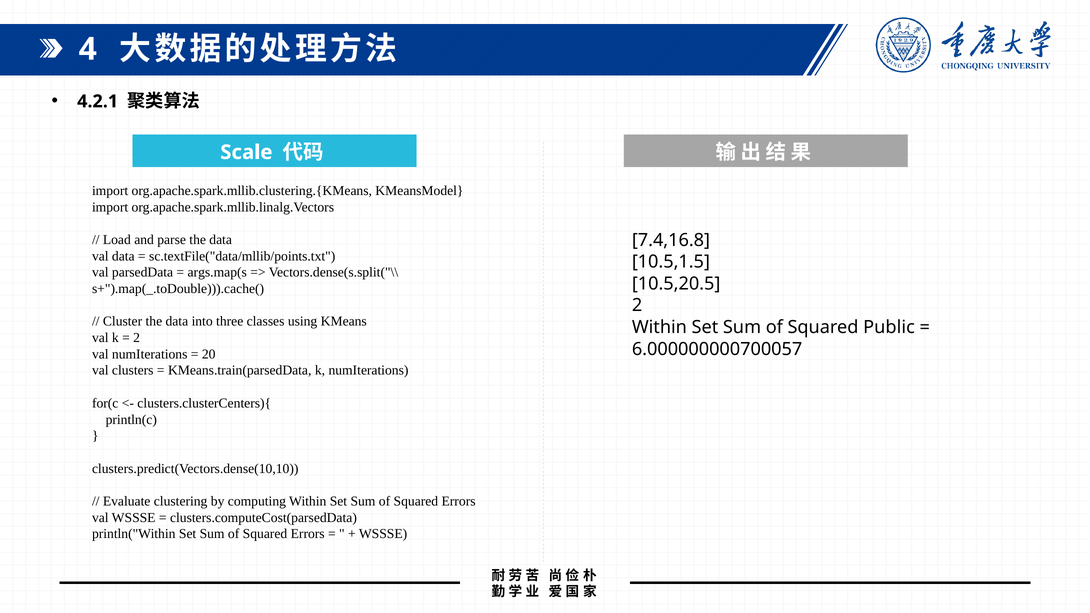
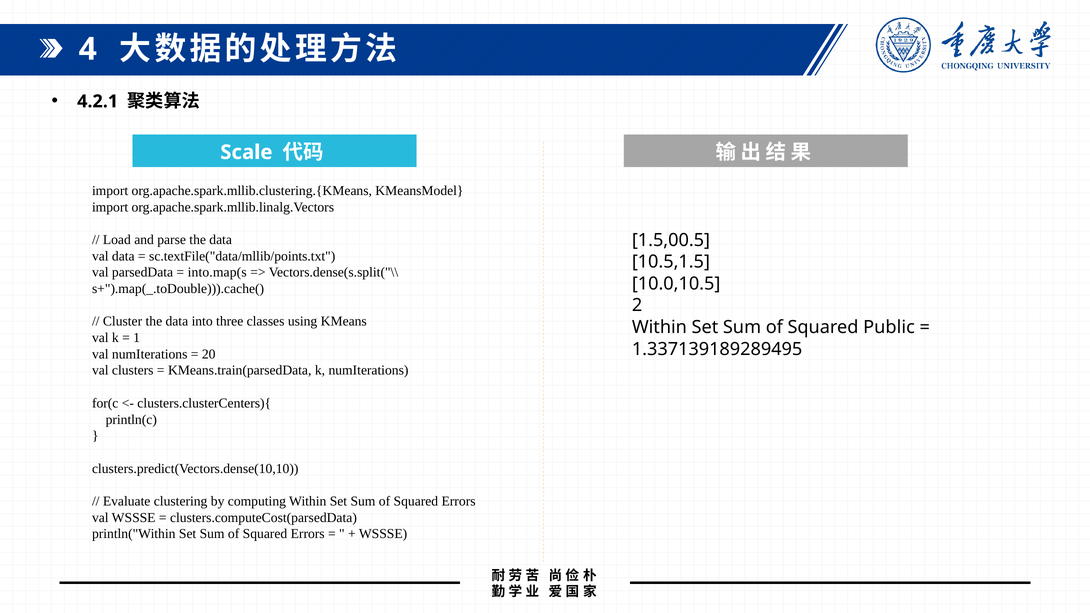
7.4,16.8: 7.4,16.8 -> 1.5,00.5
args.map(s: args.map(s -> into.map(s
10.5,20.5: 10.5,20.5 -> 10.0,10.5
2 at (137, 338): 2 -> 1
6.000000000700057: 6.000000000700057 -> 1.337139189289495
